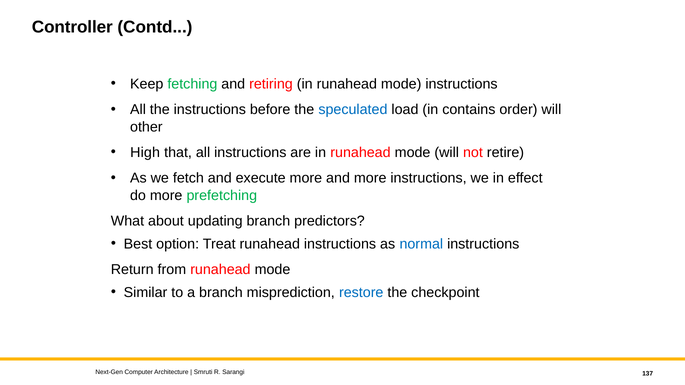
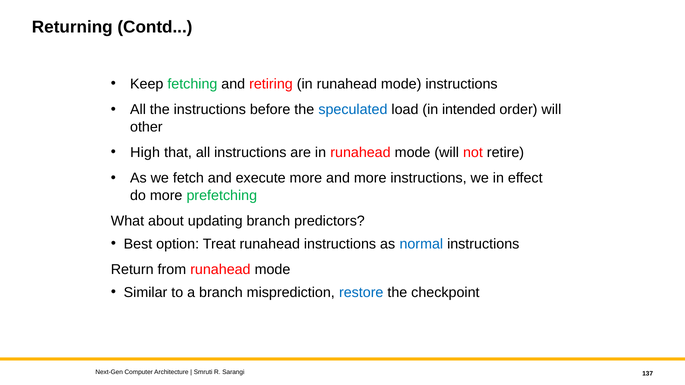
Controller: Controller -> Returning
contains: contains -> intended
